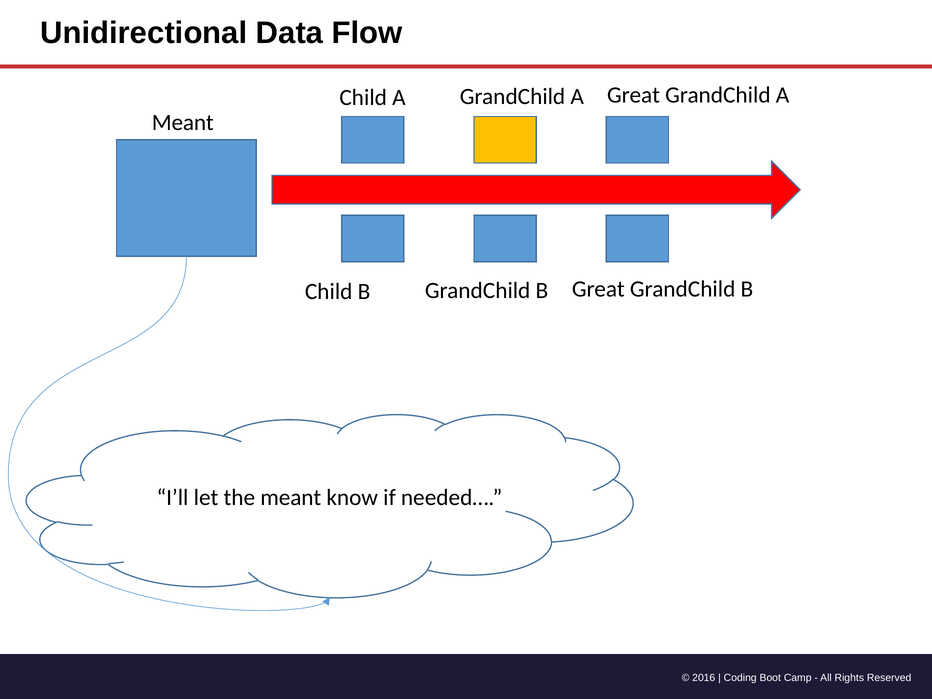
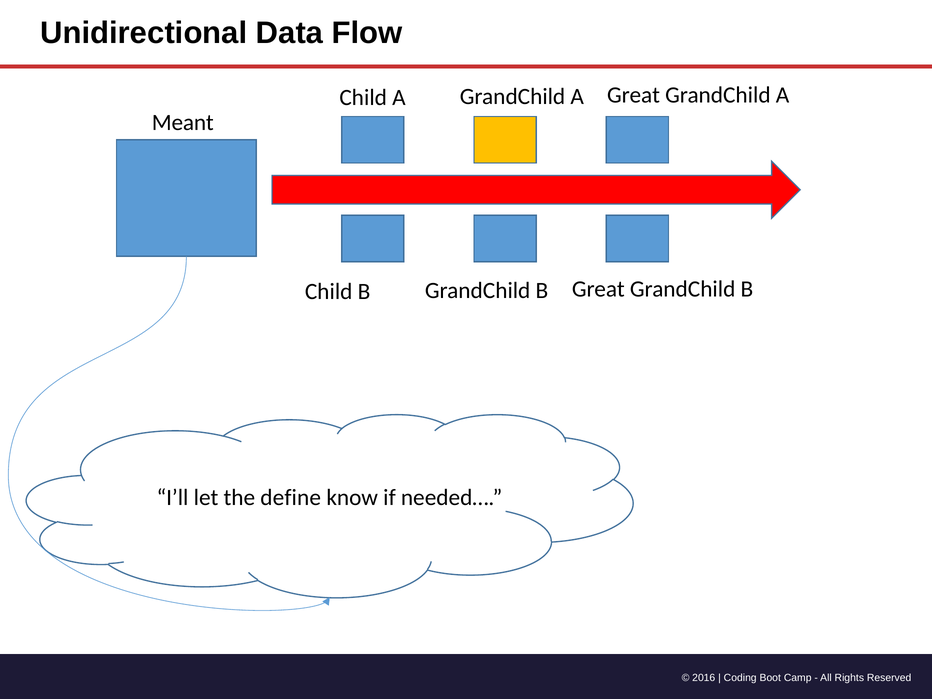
the meant: meant -> define
